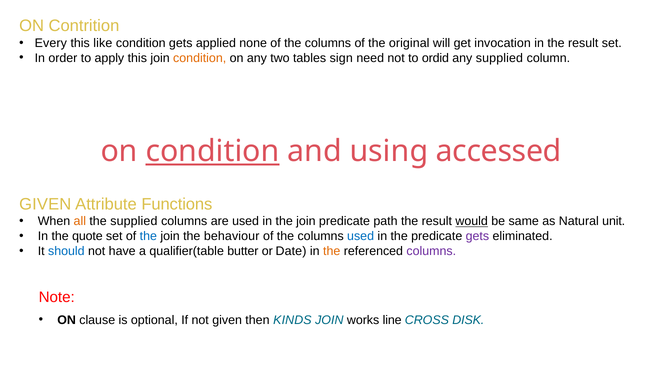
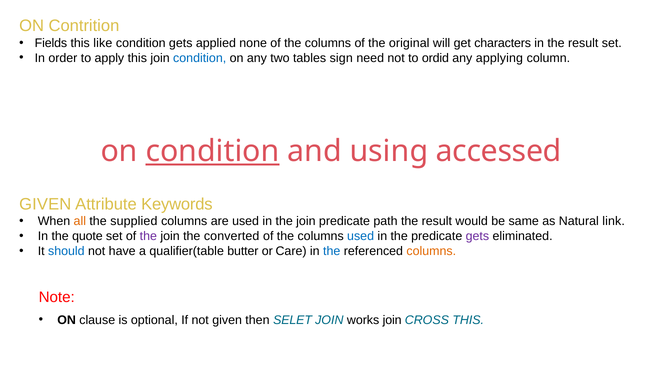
Every: Every -> Fields
invocation: invocation -> characters
condition at (200, 58) colour: orange -> blue
any supplied: supplied -> applying
Functions: Functions -> Keywords
would underline: present -> none
unit: unit -> link
the at (148, 236) colour: blue -> purple
behaviour: behaviour -> converted
Date: Date -> Care
the at (332, 251) colour: orange -> blue
columns at (431, 251) colour: purple -> orange
KINDS: KINDS -> SELET
works line: line -> join
CROSS DISK: DISK -> THIS
